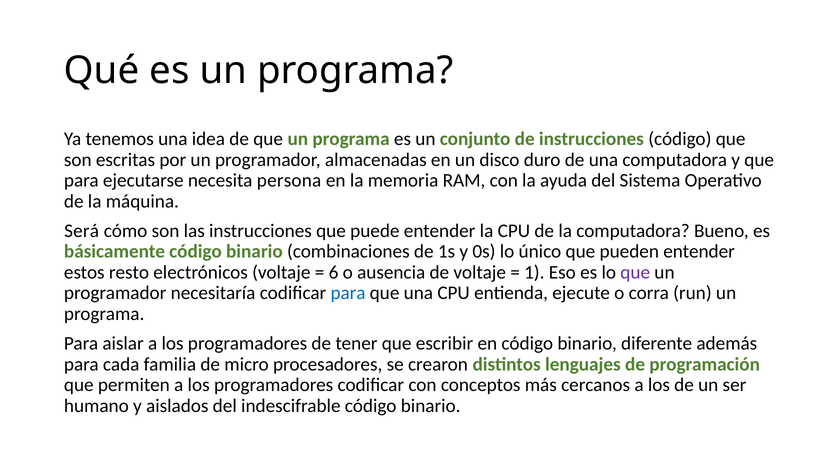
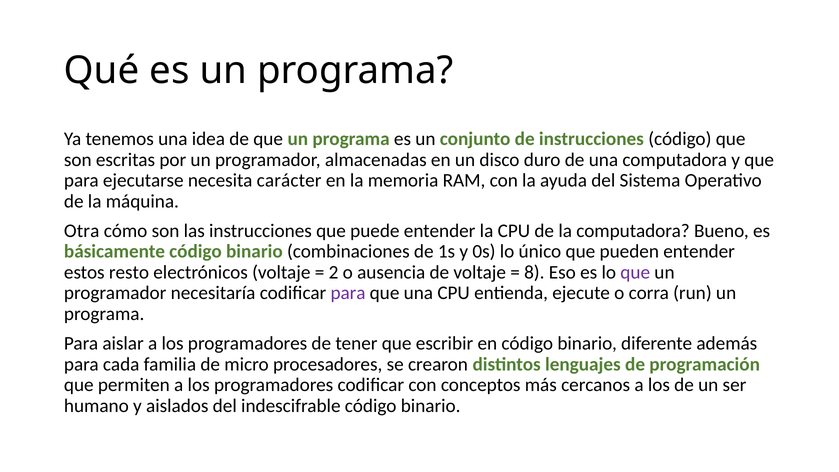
persona: persona -> carácter
Será: Será -> Otra
6: 6 -> 2
1: 1 -> 8
para at (348, 293) colour: blue -> purple
